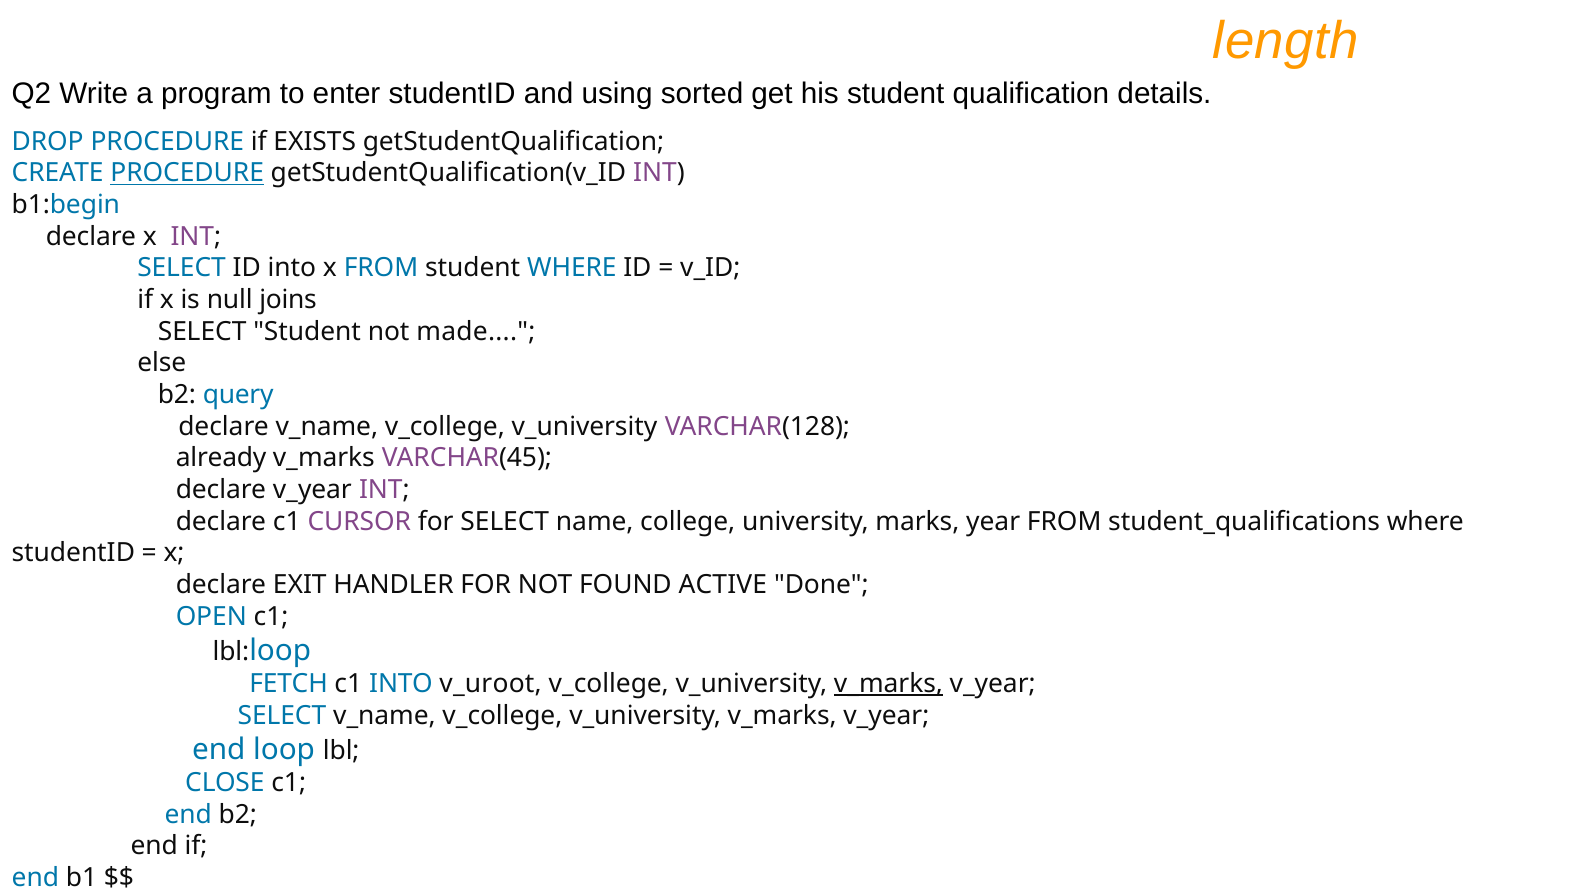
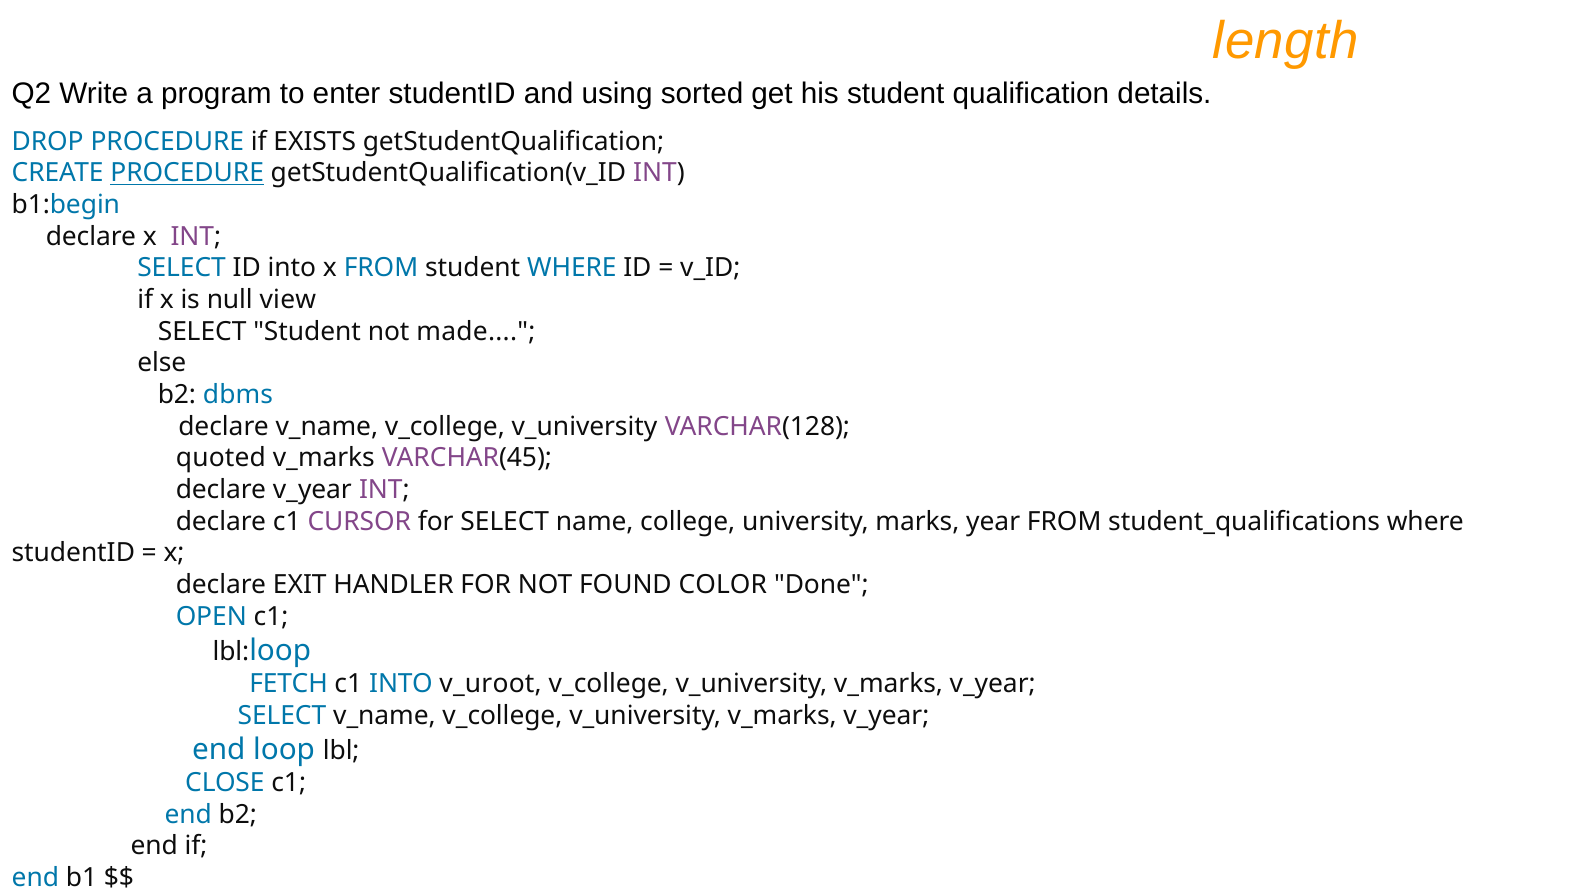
joins: joins -> view
query: query -> dbms
already: already -> quoted
ACTIVE: ACTIVE -> COLOR
v_marks at (889, 684) underline: present -> none
